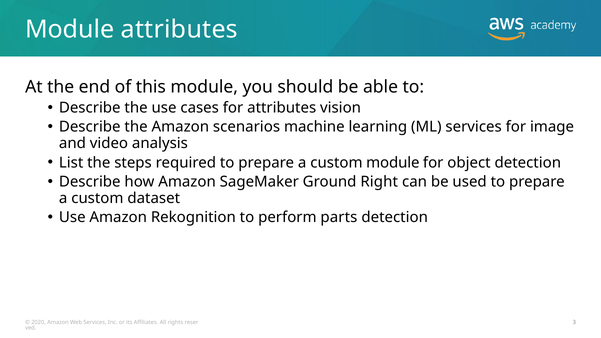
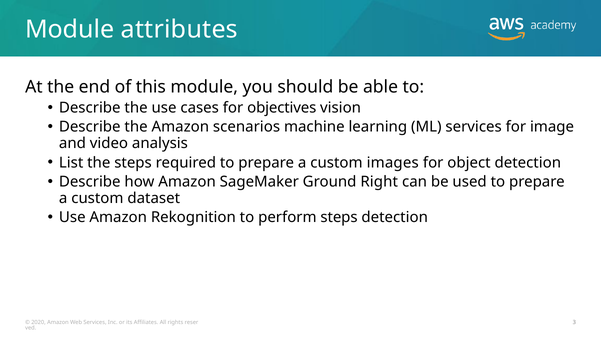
for attributes: attributes -> objectives
custom module: module -> images
perform parts: parts -> steps
